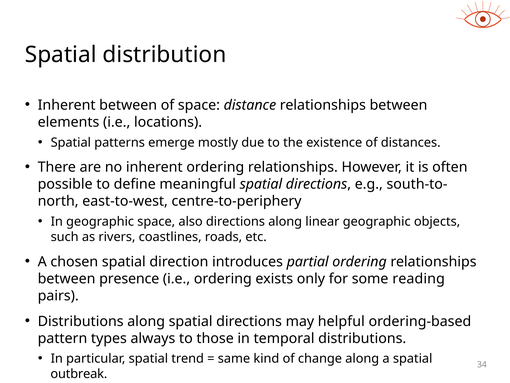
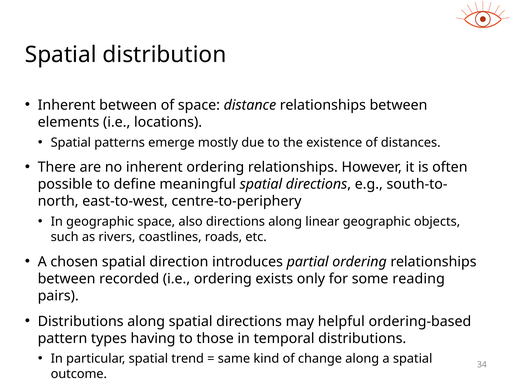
presence: presence -> recorded
always: always -> having
outbreak: outbreak -> outcome
